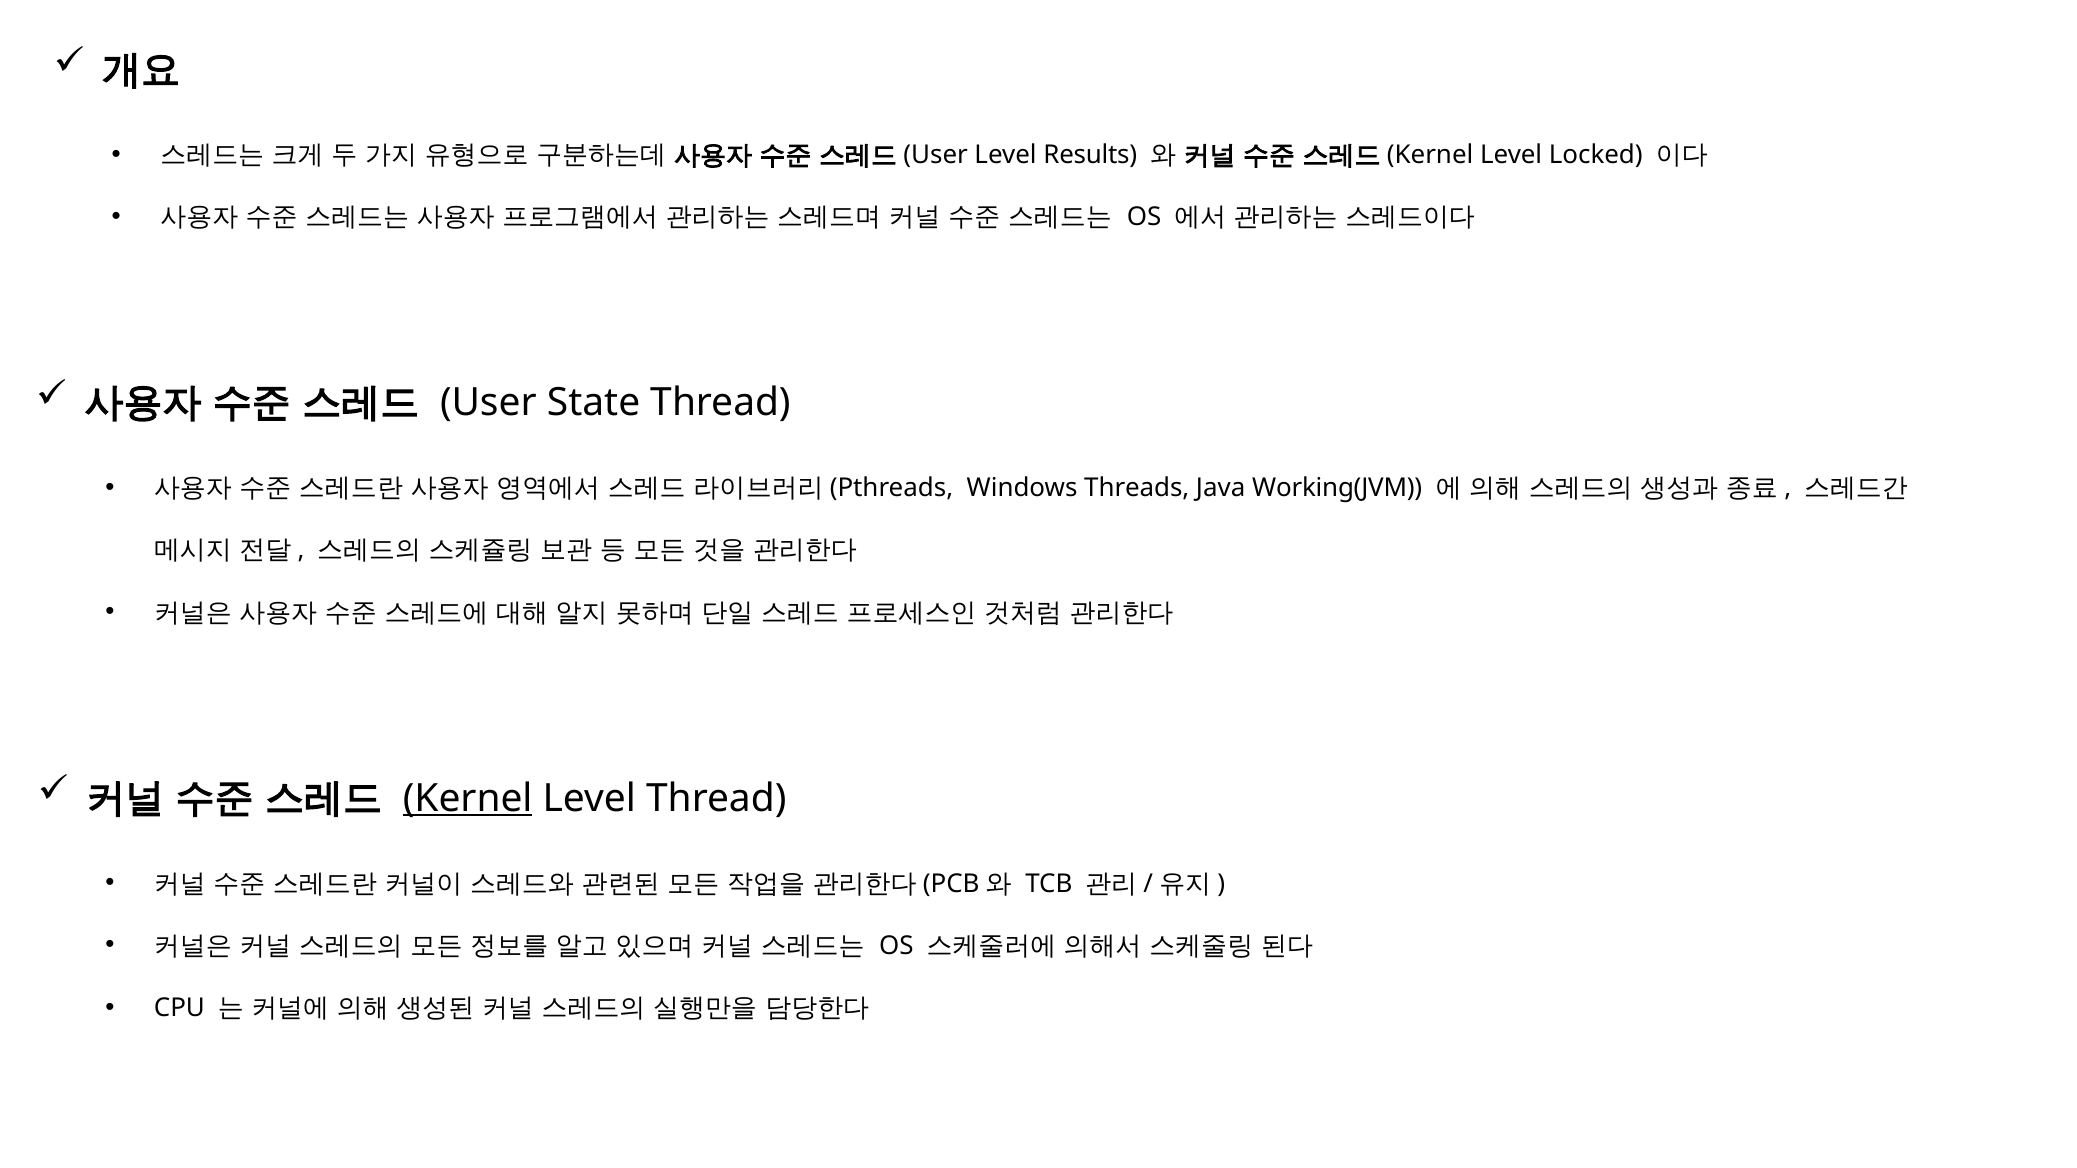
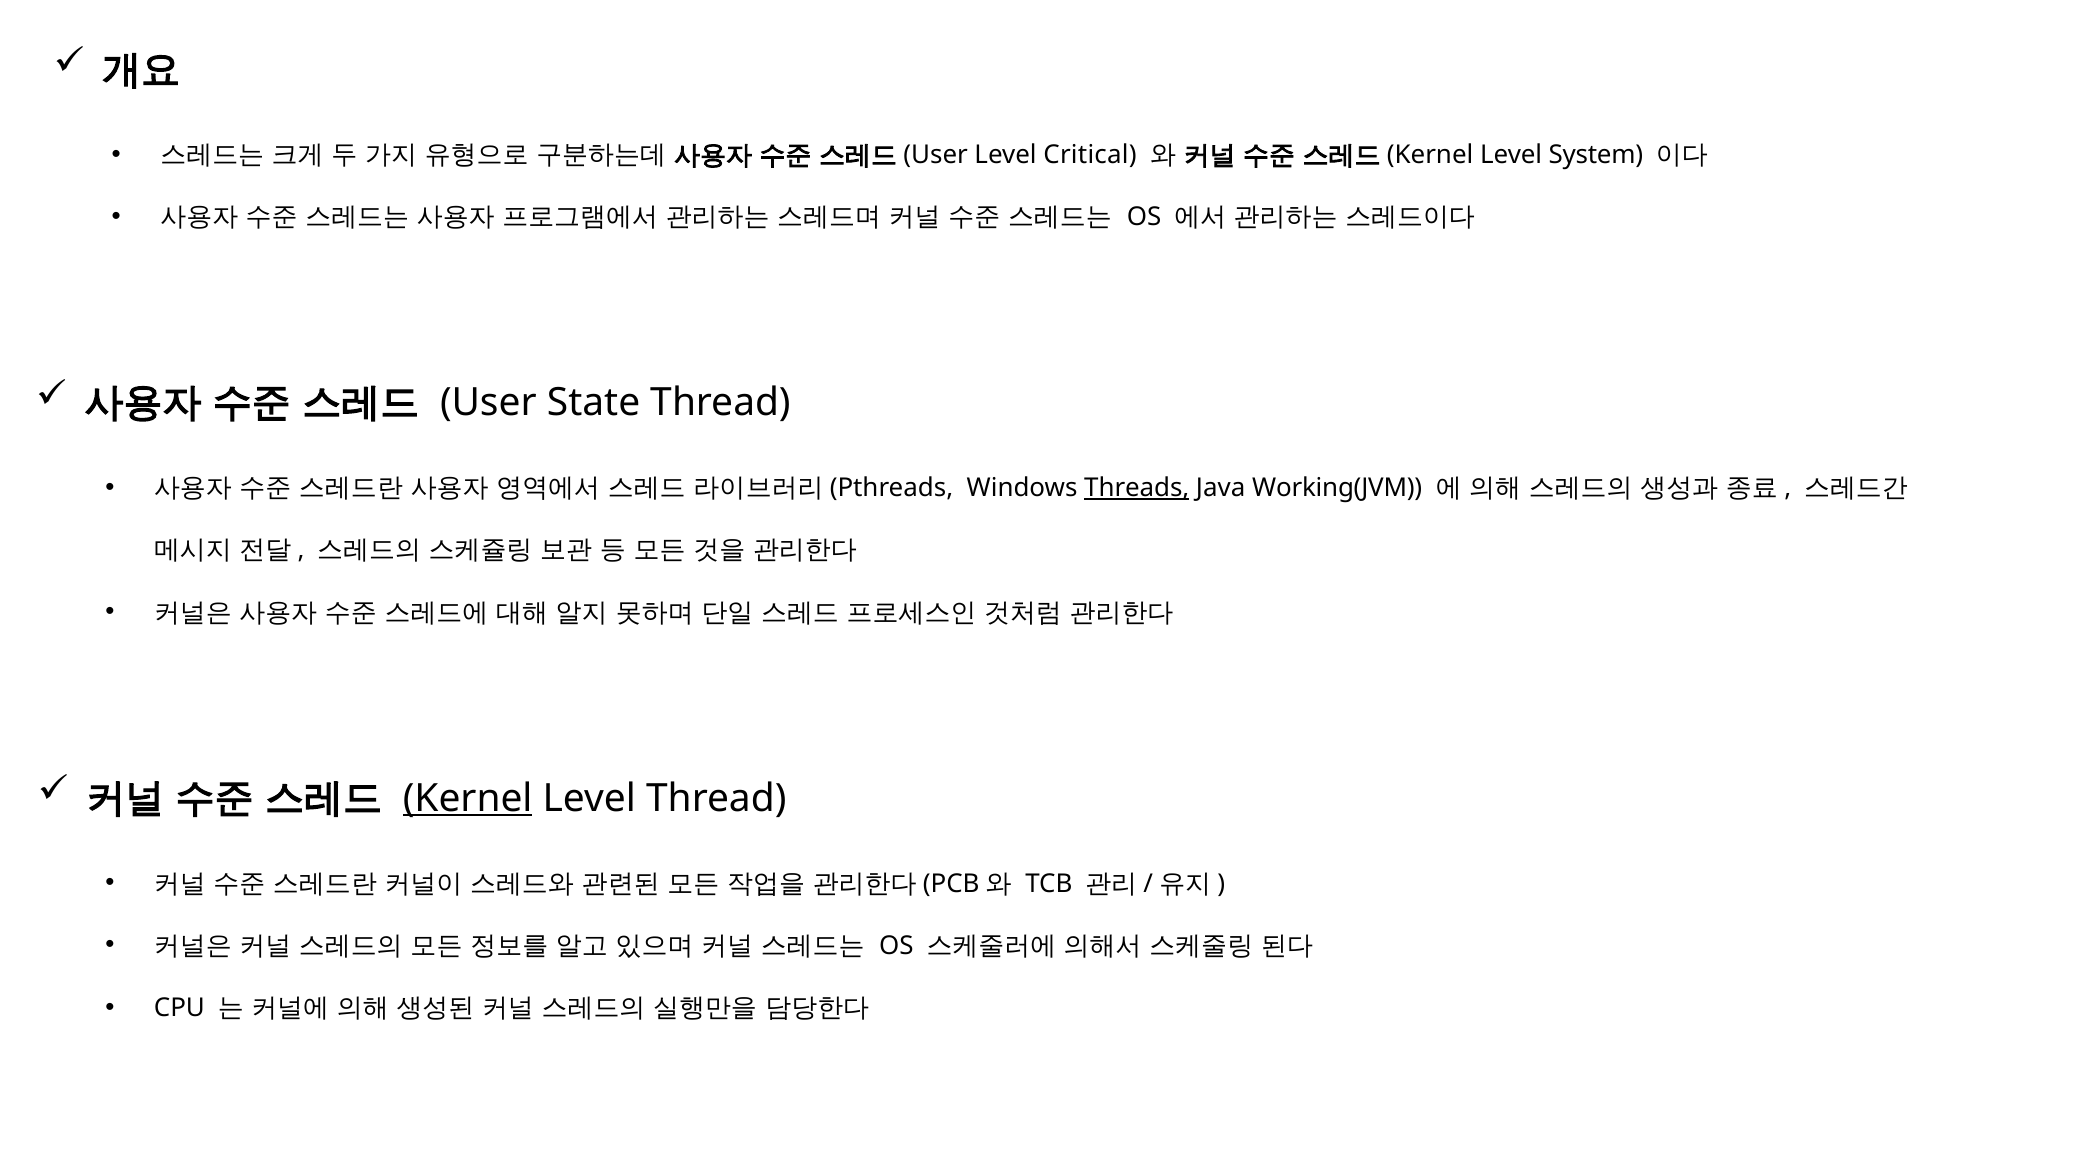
Results: Results -> Critical
Locked: Locked -> System
Threads underline: none -> present
